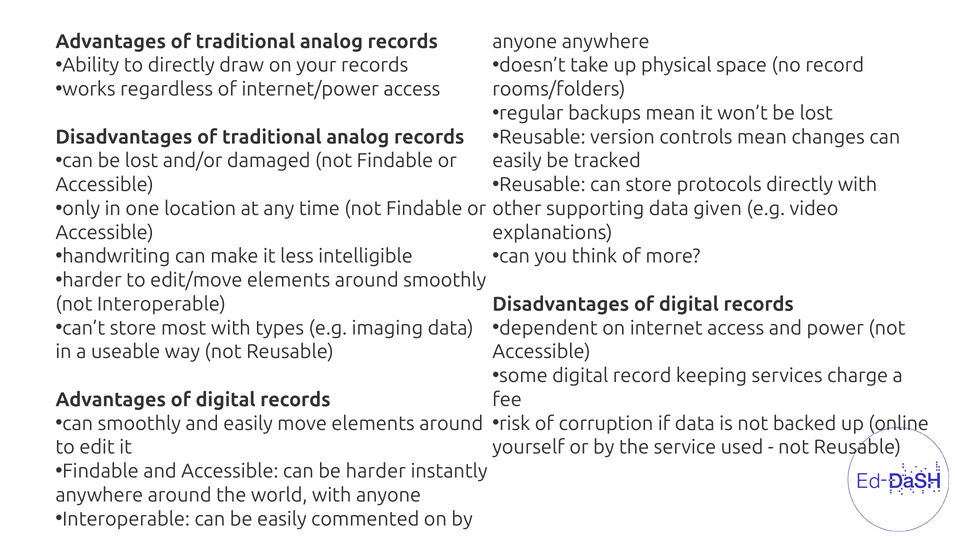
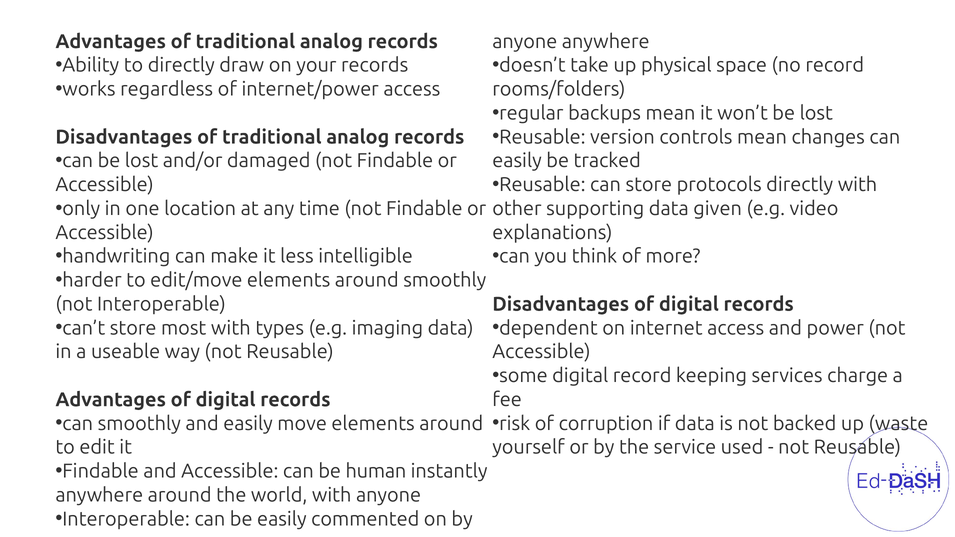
online: online -> waste
be harder: harder -> human
